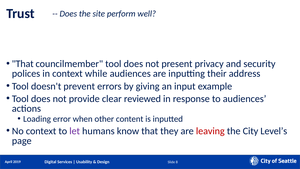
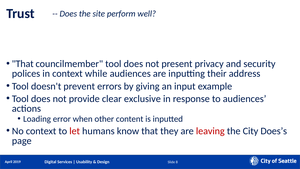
reviewed: reviewed -> exclusive
let colour: purple -> red
Level’s: Level’s -> Does’s
